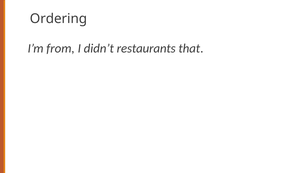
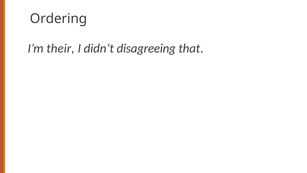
from: from -> their
restaurants: restaurants -> disagreeing
